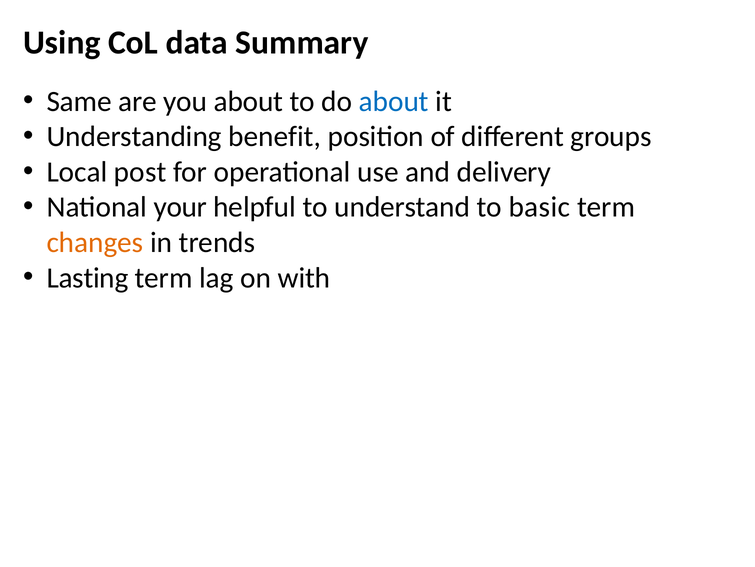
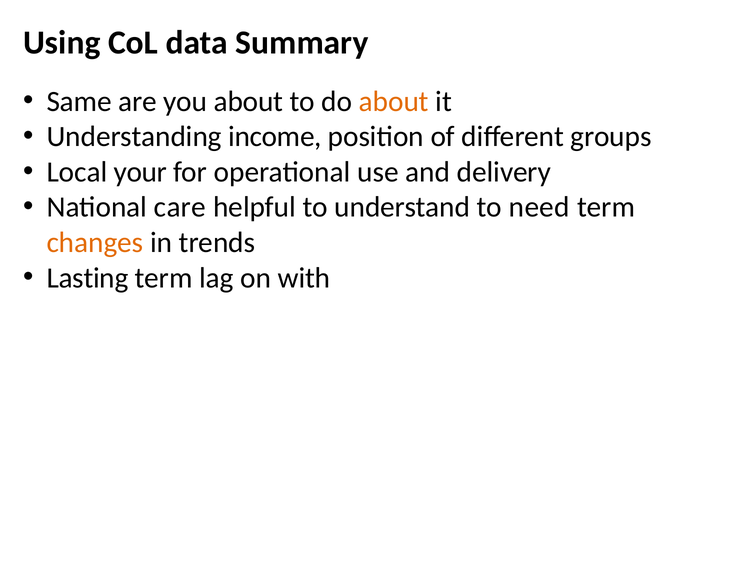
about at (394, 101) colour: blue -> orange
benefit: benefit -> income
post: post -> your
your: your -> care
basic: basic -> need
